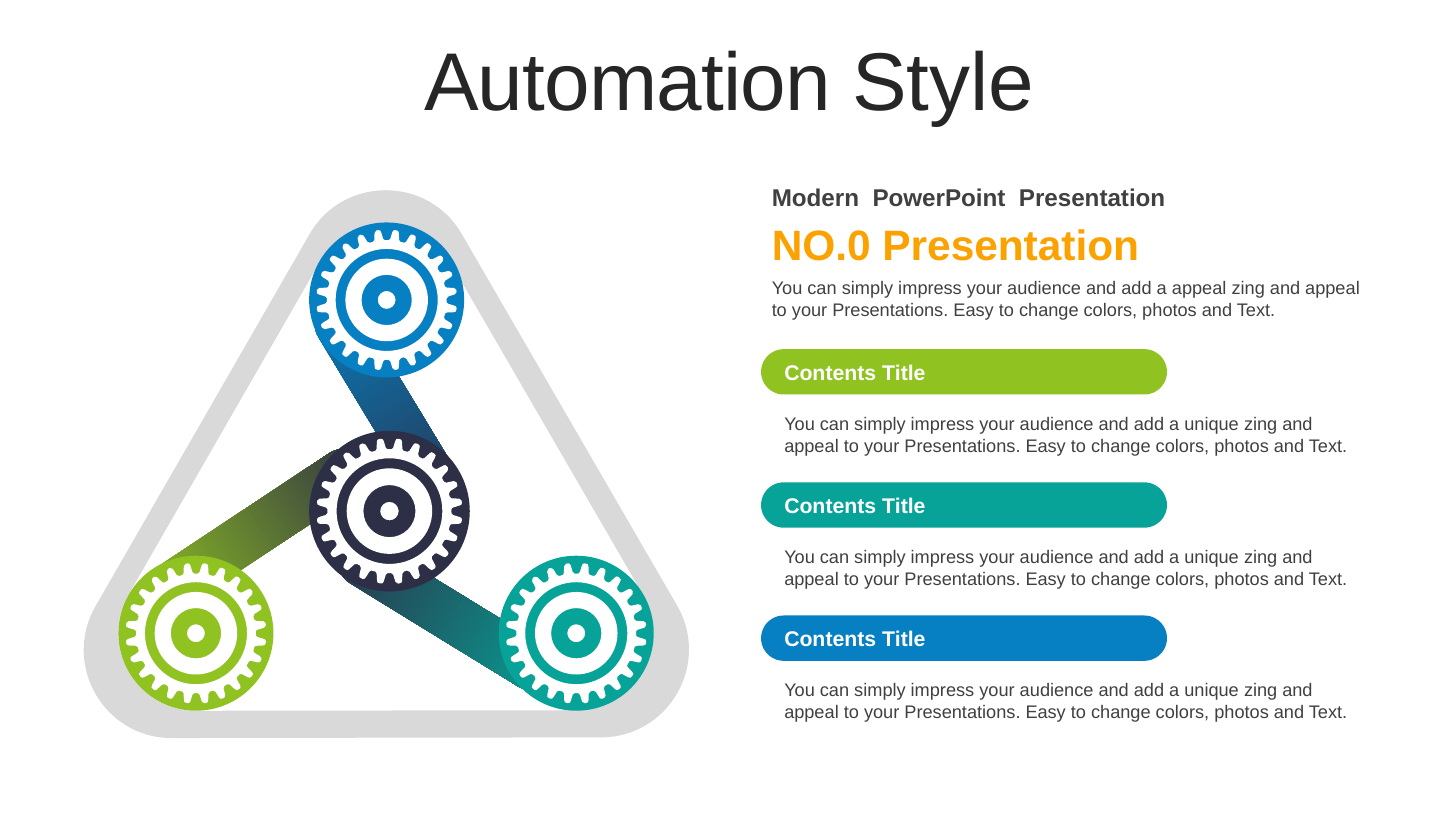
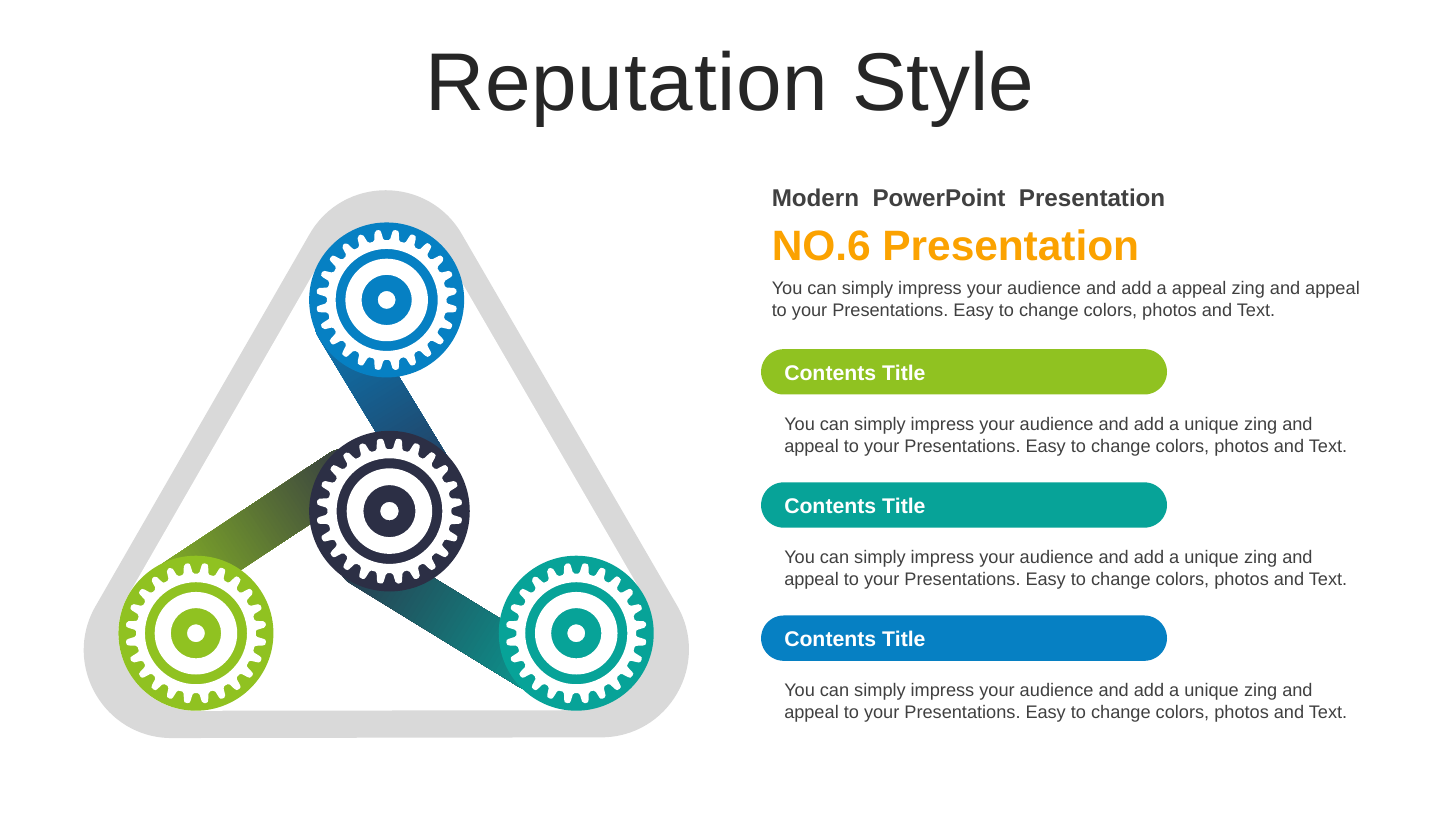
Automation: Automation -> Reputation
NO.0: NO.0 -> NO.6
